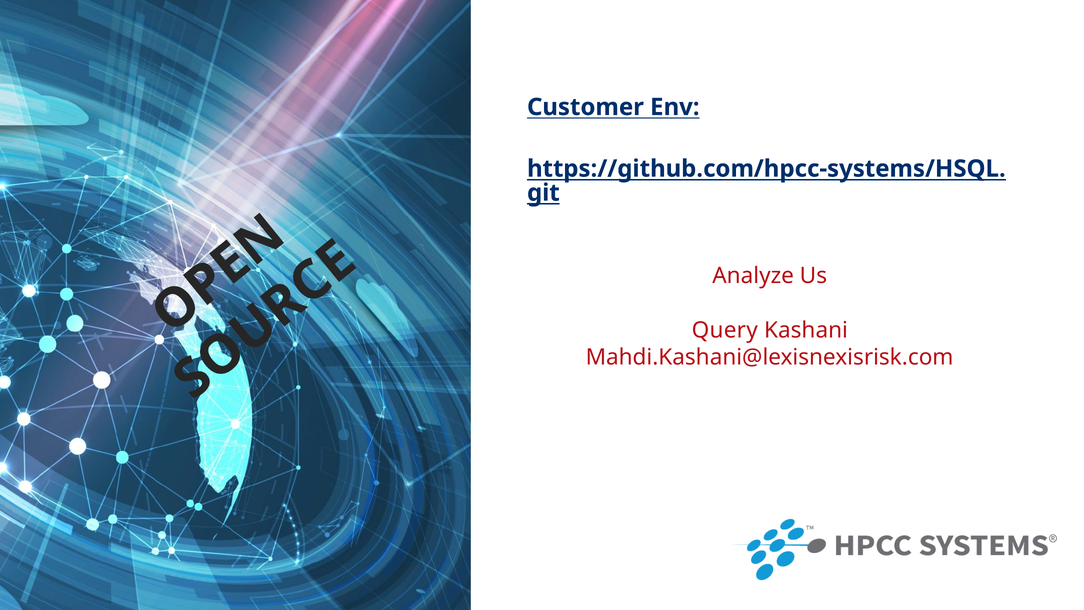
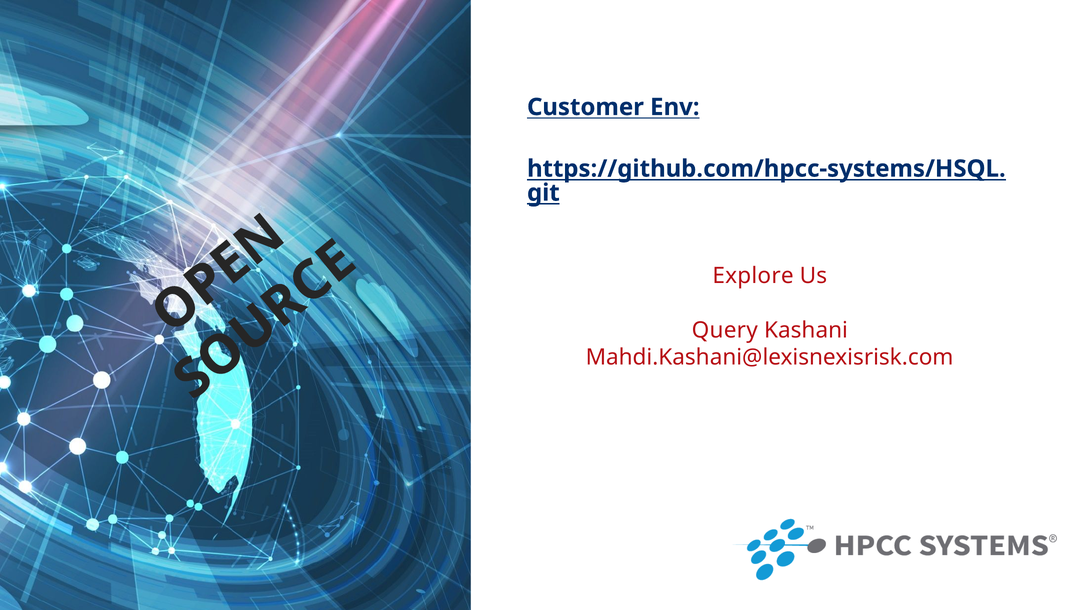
Analyze: Analyze -> Explore
